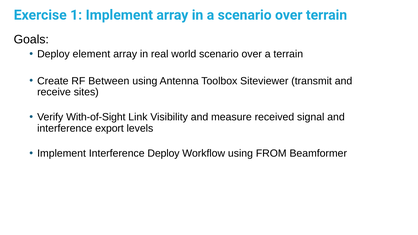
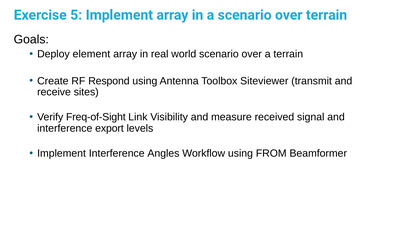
1: 1 -> 5
Between: Between -> Respond
With-of-Sight: With-of-Sight -> Freq-of-Sight
Interference Deploy: Deploy -> Angles
